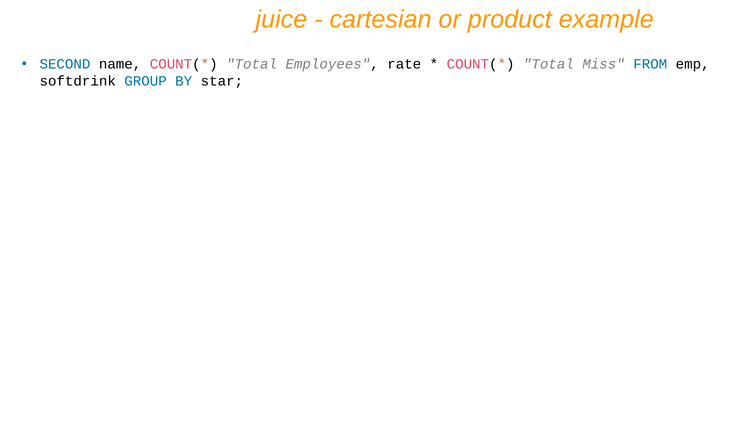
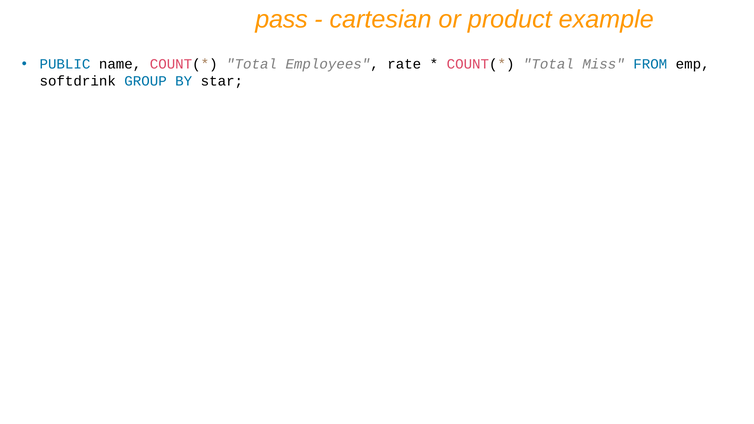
juice: juice -> pass
SECOND: SECOND -> PUBLIC
